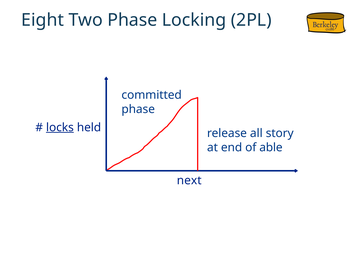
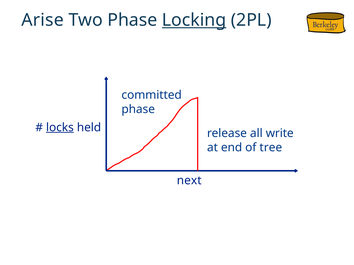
Eight: Eight -> Arise
Locking underline: none -> present
story: story -> write
able: able -> tree
